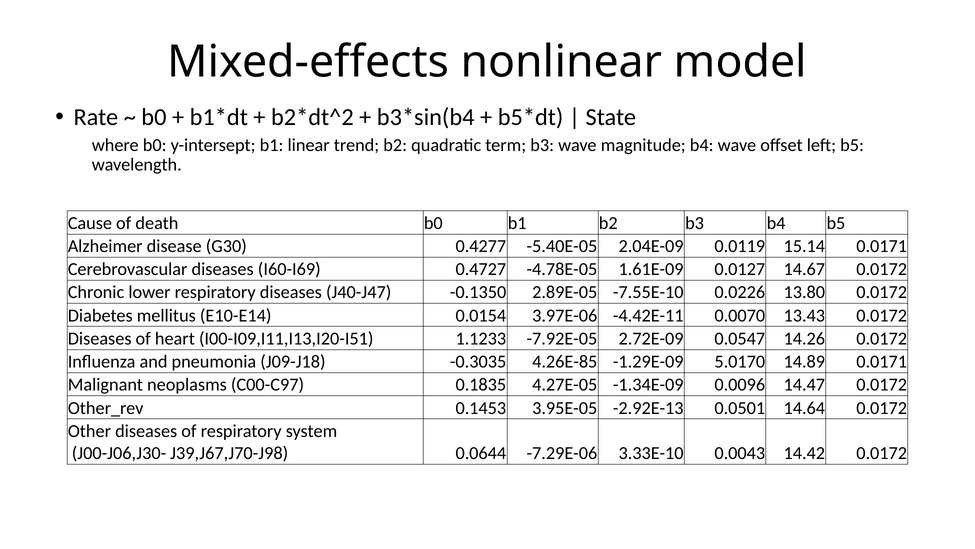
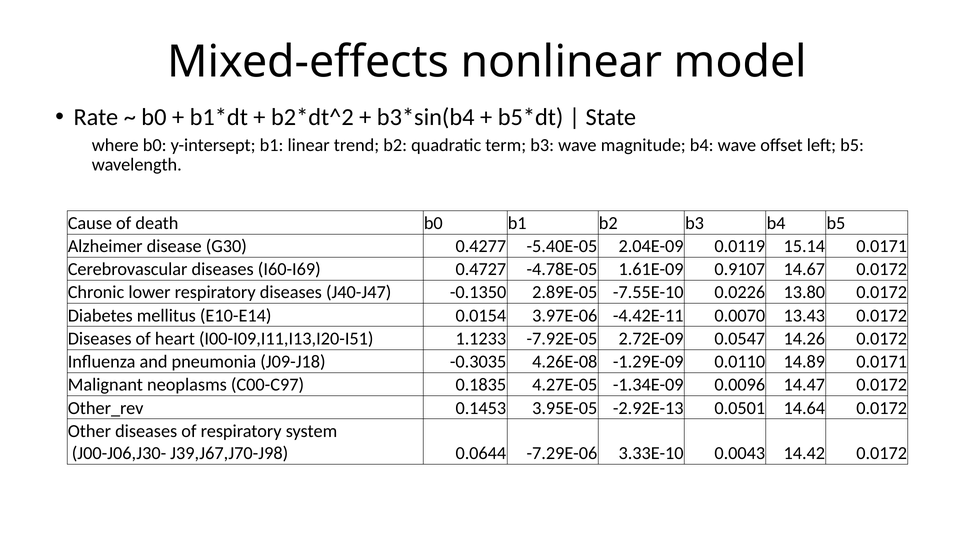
0.0127: 0.0127 -> 0.9107
4.26E-85: 4.26E-85 -> 4.26E-08
5.0170: 5.0170 -> 0.0110
